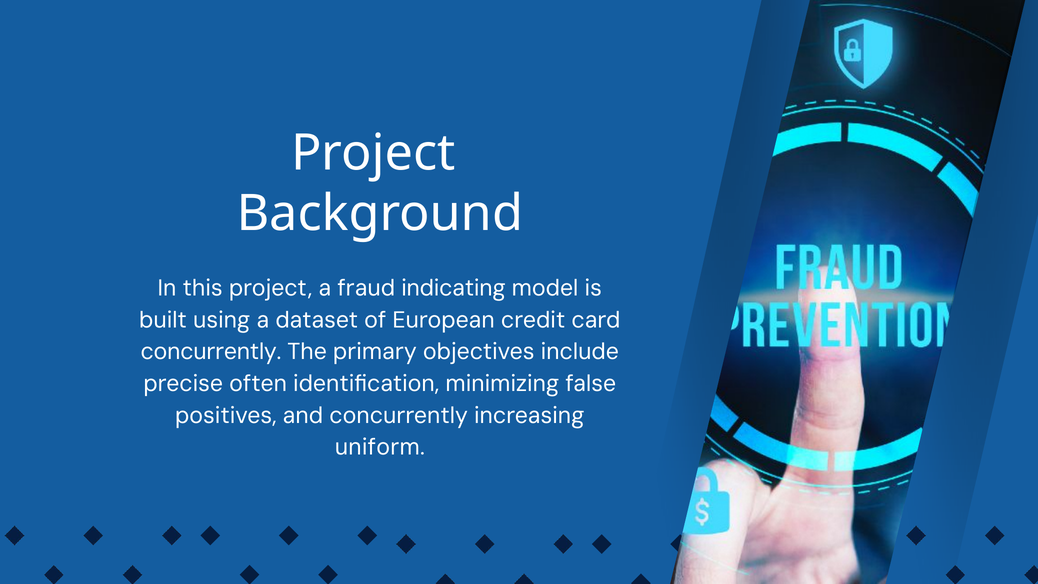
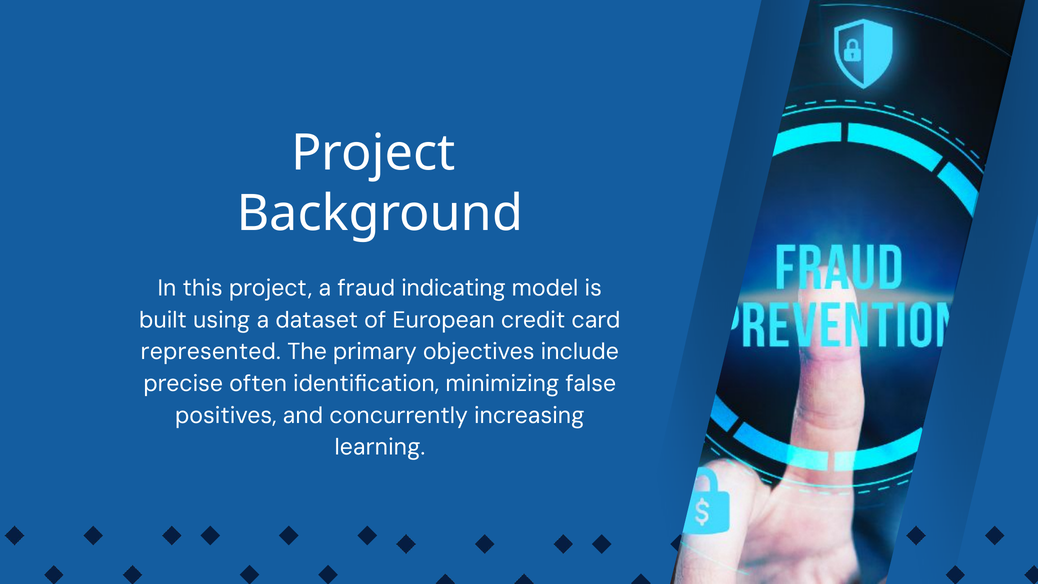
concurrently at (211, 352): concurrently -> represented
uniform: uniform -> learning
